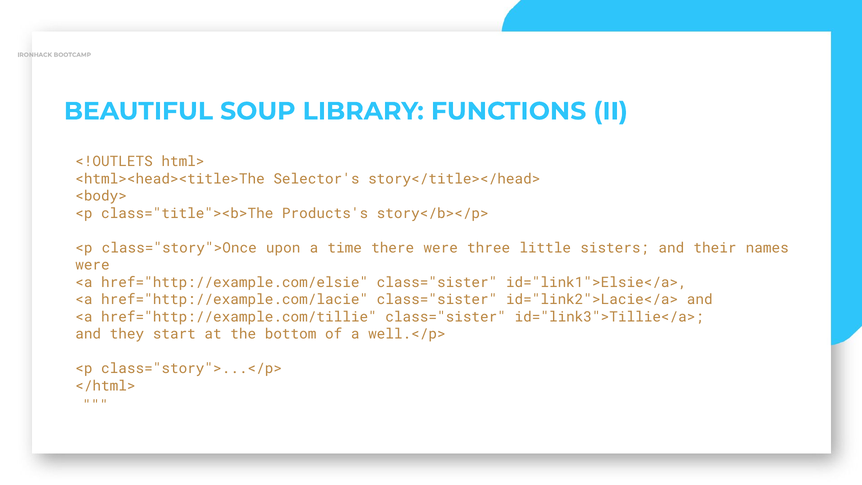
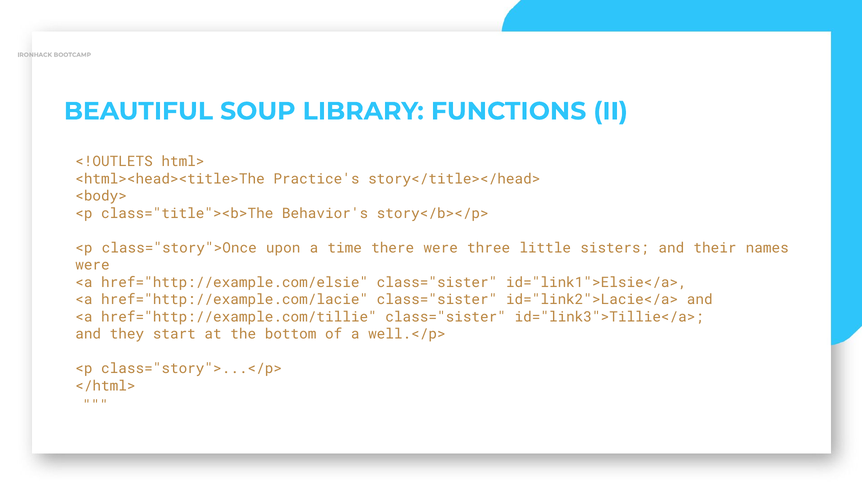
Selector's: Selector's -> Practice's
Products's: Products's -> Behavior's
